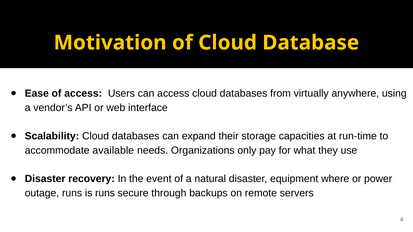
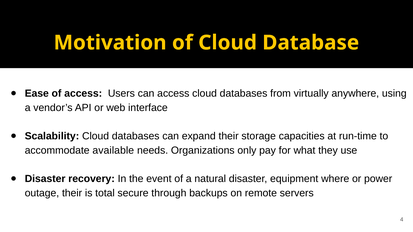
outage runs: runs -> their
is runs: runs -> total
